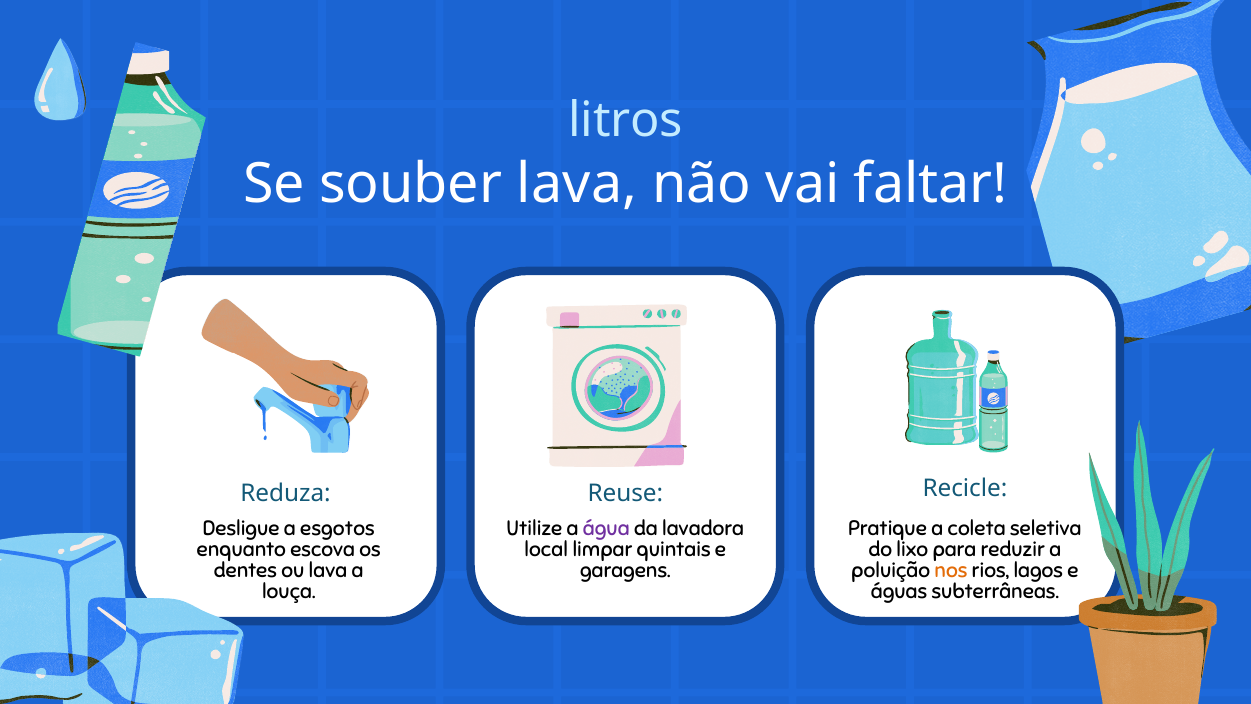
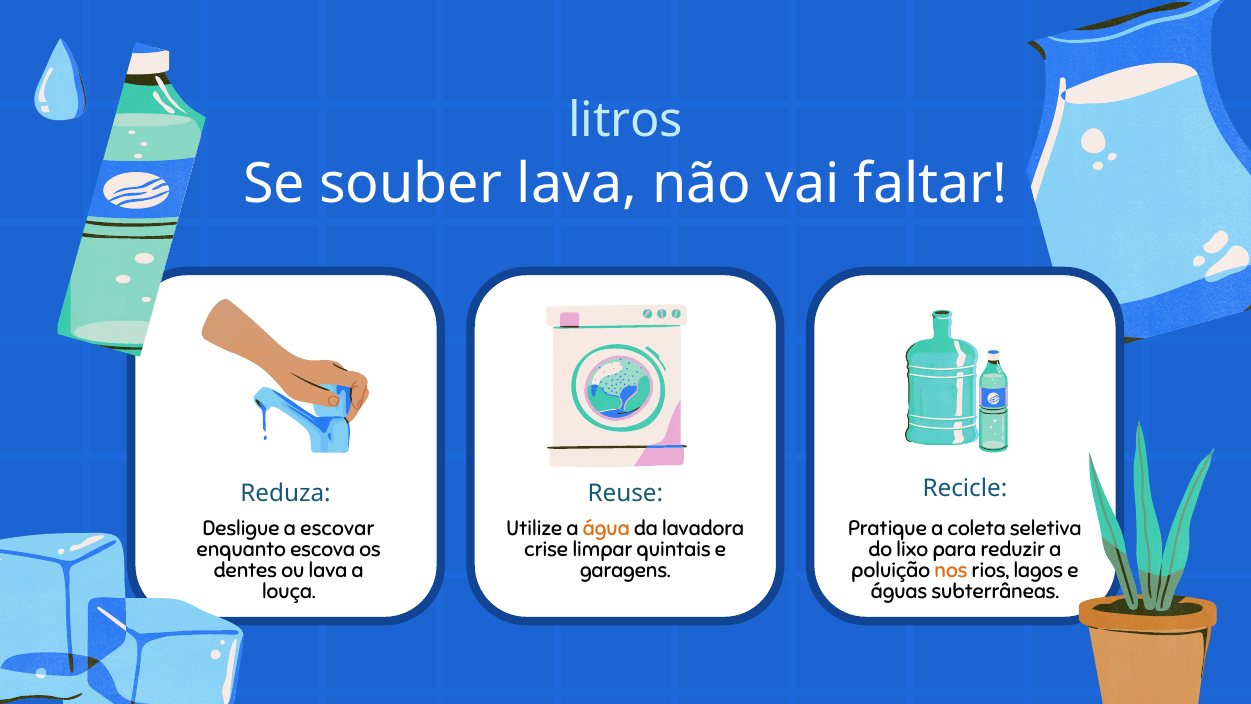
esgotos: esgotos -> escovar
água colour: purple -> orange
local: local -> crise
